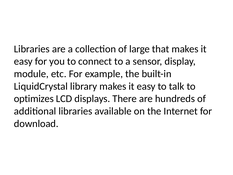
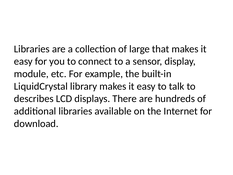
optimizes: optimizes -> describes
